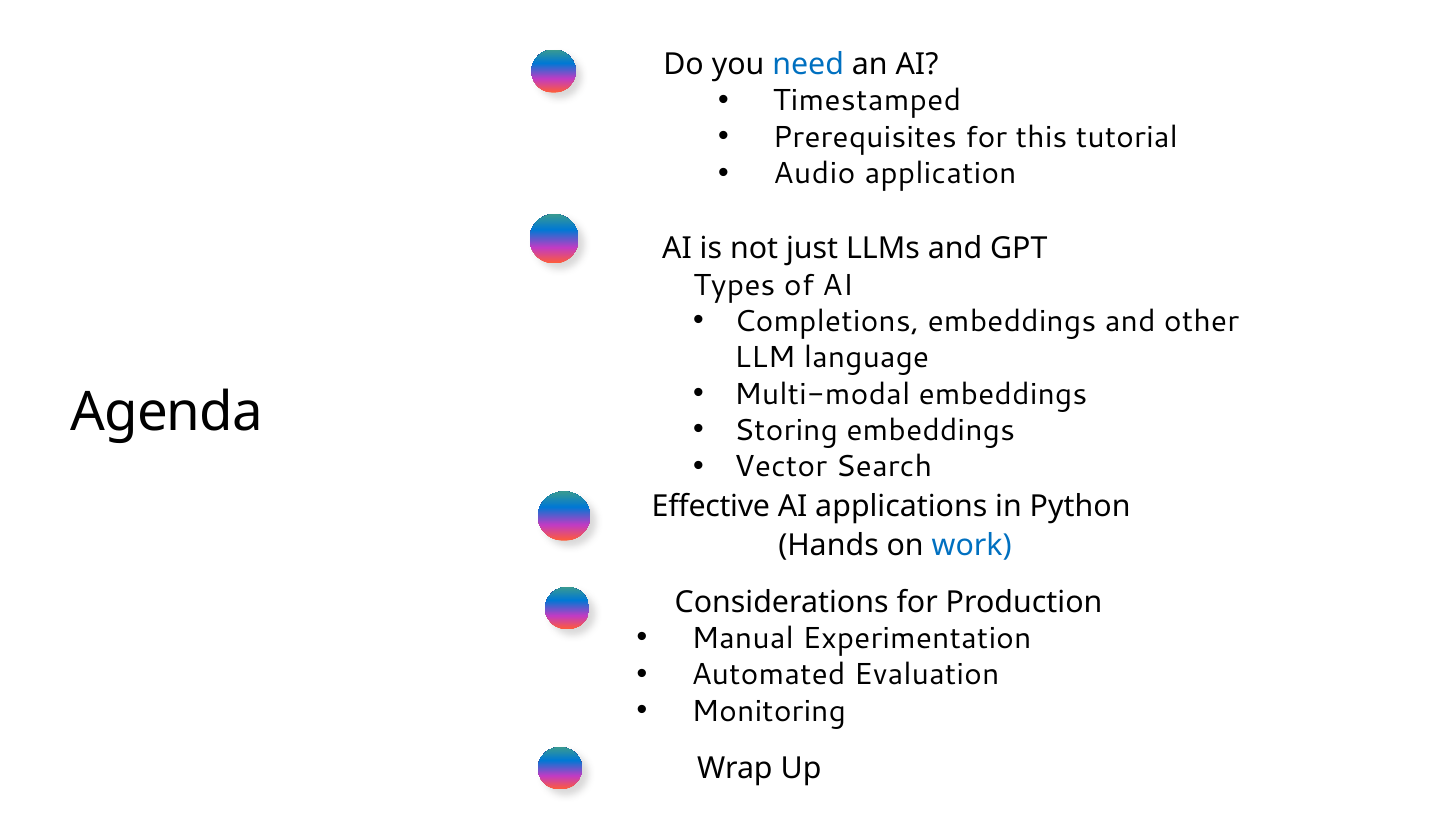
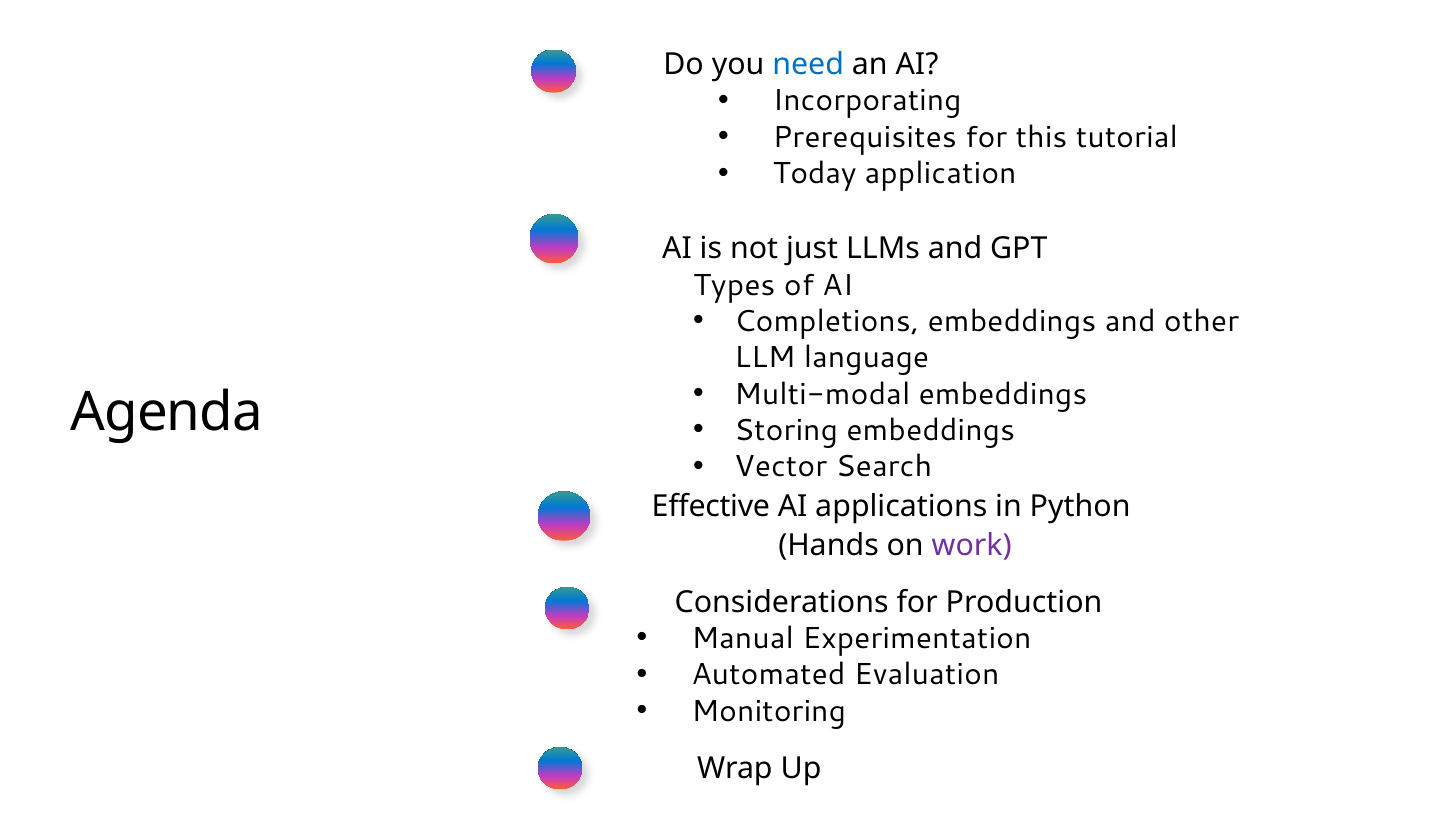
Timestamped: Timestamped -> Incorporating
Audio: Audio -> Today
work colour: blue -> purple
